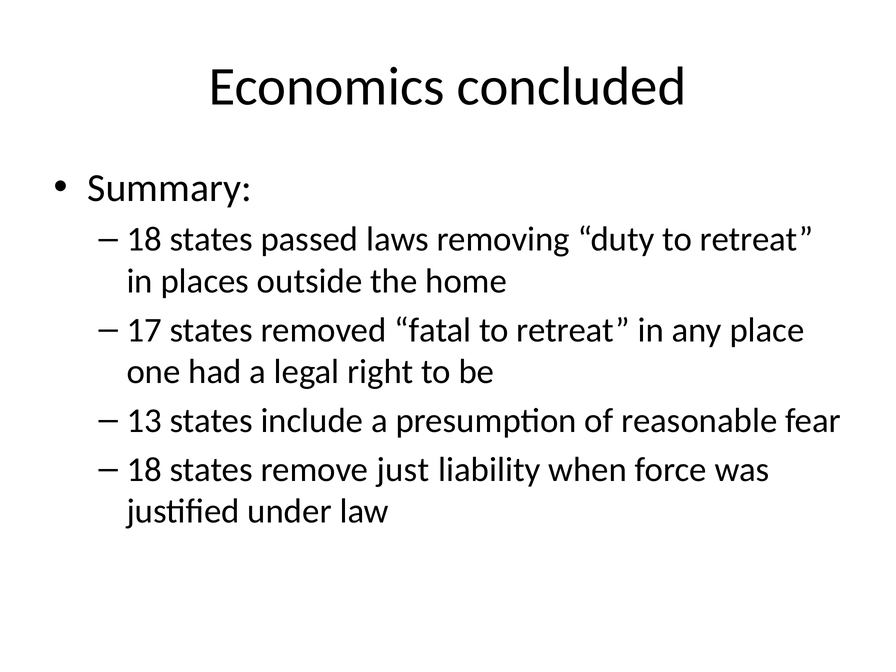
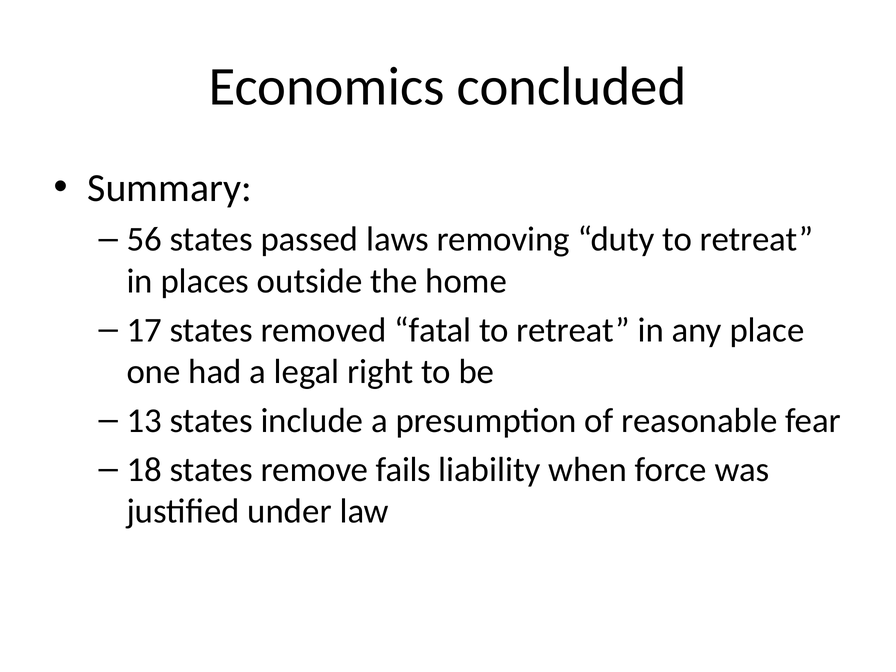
18 at (144, 239): 18 -> 56
just: just -> fails
